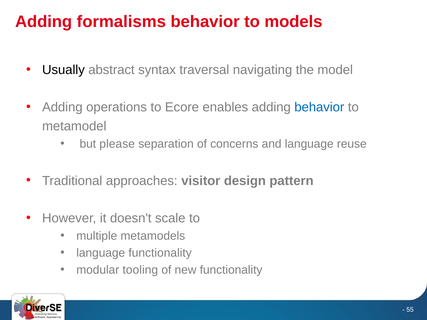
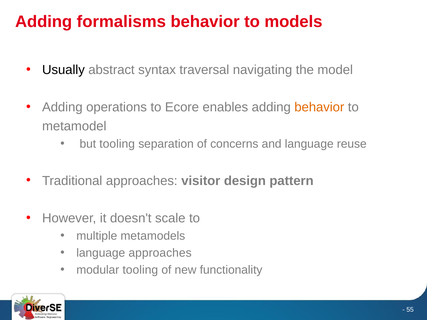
behavior at (319, 107) colour: blue -> orange
but please: please -> tooling
language functionality: functionality -> approaches
